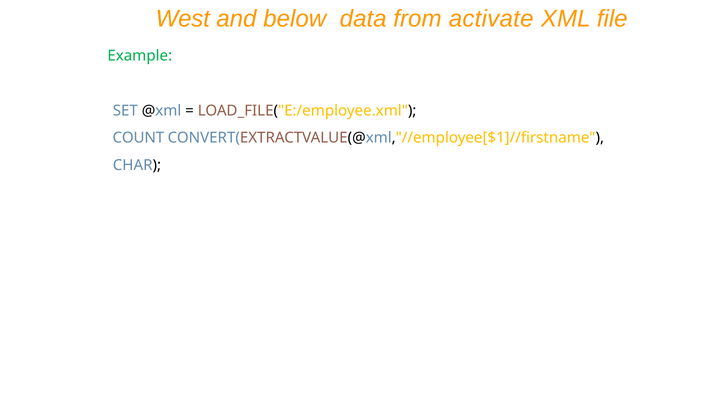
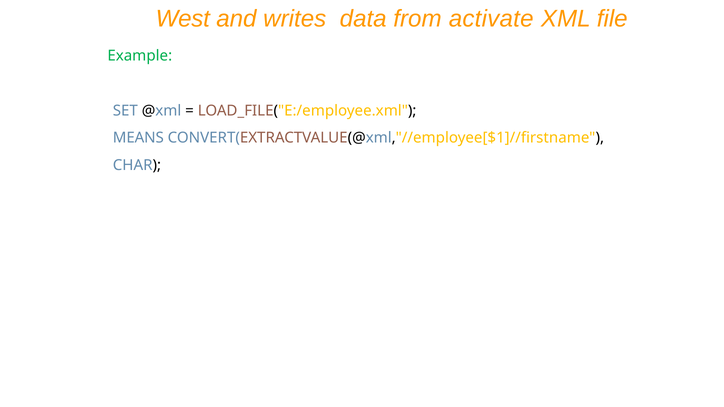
below: below -> writes
COUNT: COUNT -> MEANS
